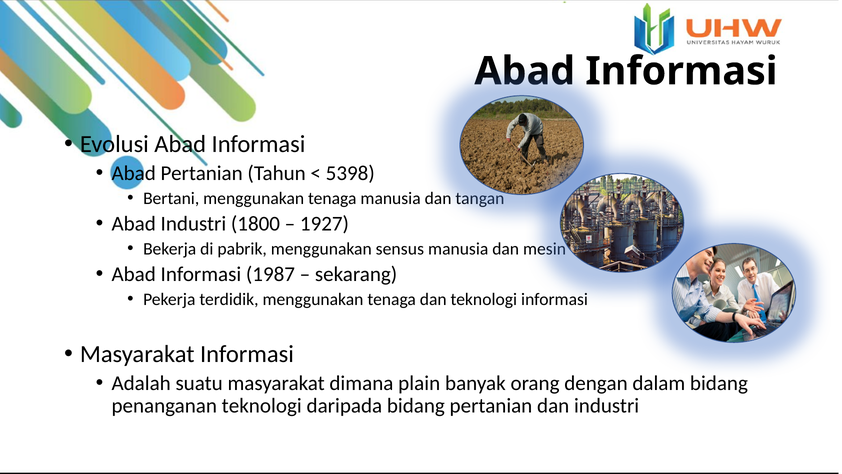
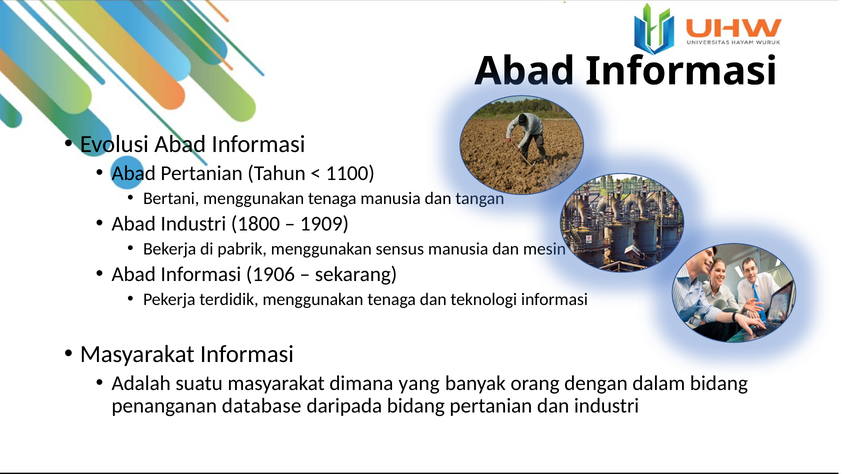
5398: 5398 -> 1100
1927: 1927 -> 1909
1987: 1987 -> 1906
plain: plain -> yang
penanganan teknologi: teknologi -> database
